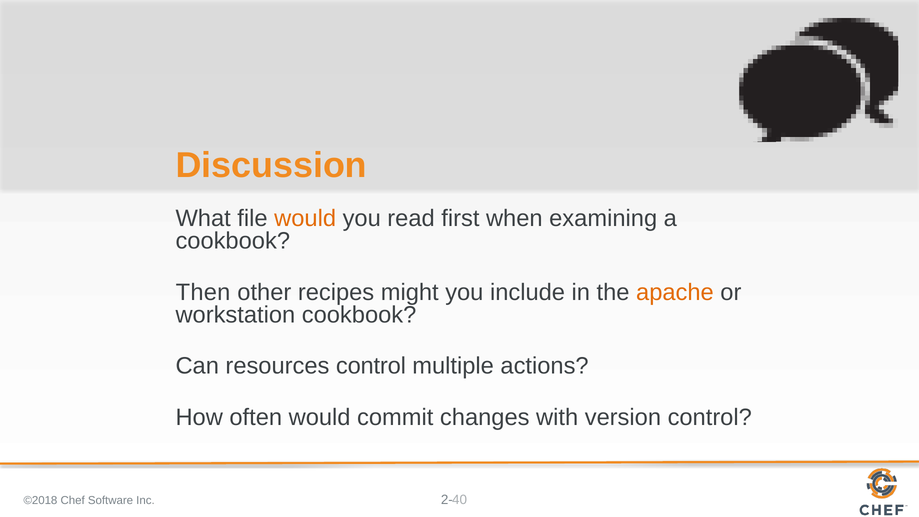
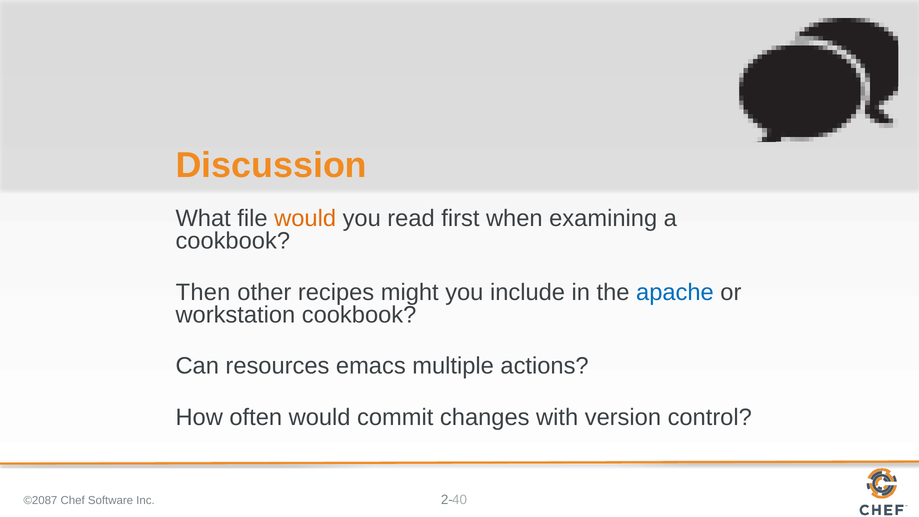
apache colour: orange -> blue
resources control: control -> emacs
©2018: ©2018 -> ©2087
